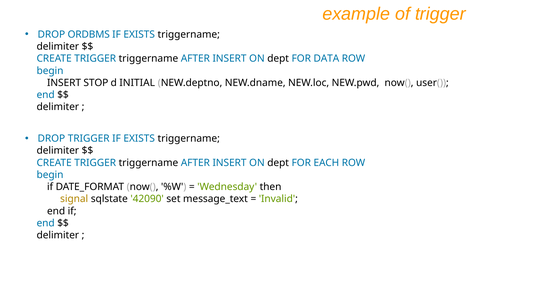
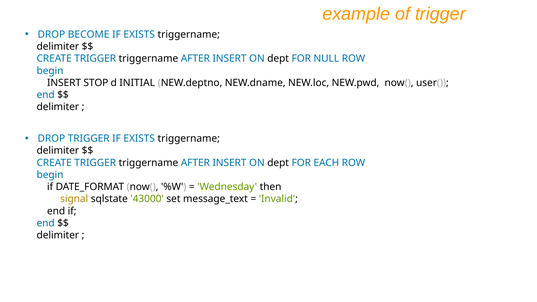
ORDBMS: ORDBMS -> BECOME
DATA: DATA -> NULL
42090: 42090 -> 43000
